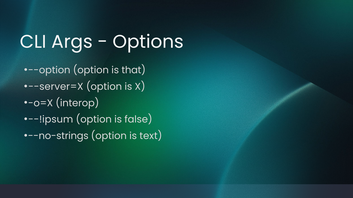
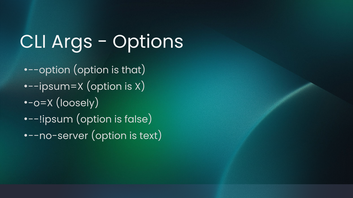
--server=X: --server=X -> --ipsum=X
interop: interop -> loosely
--no-strings: --no-strings -> --no-server
